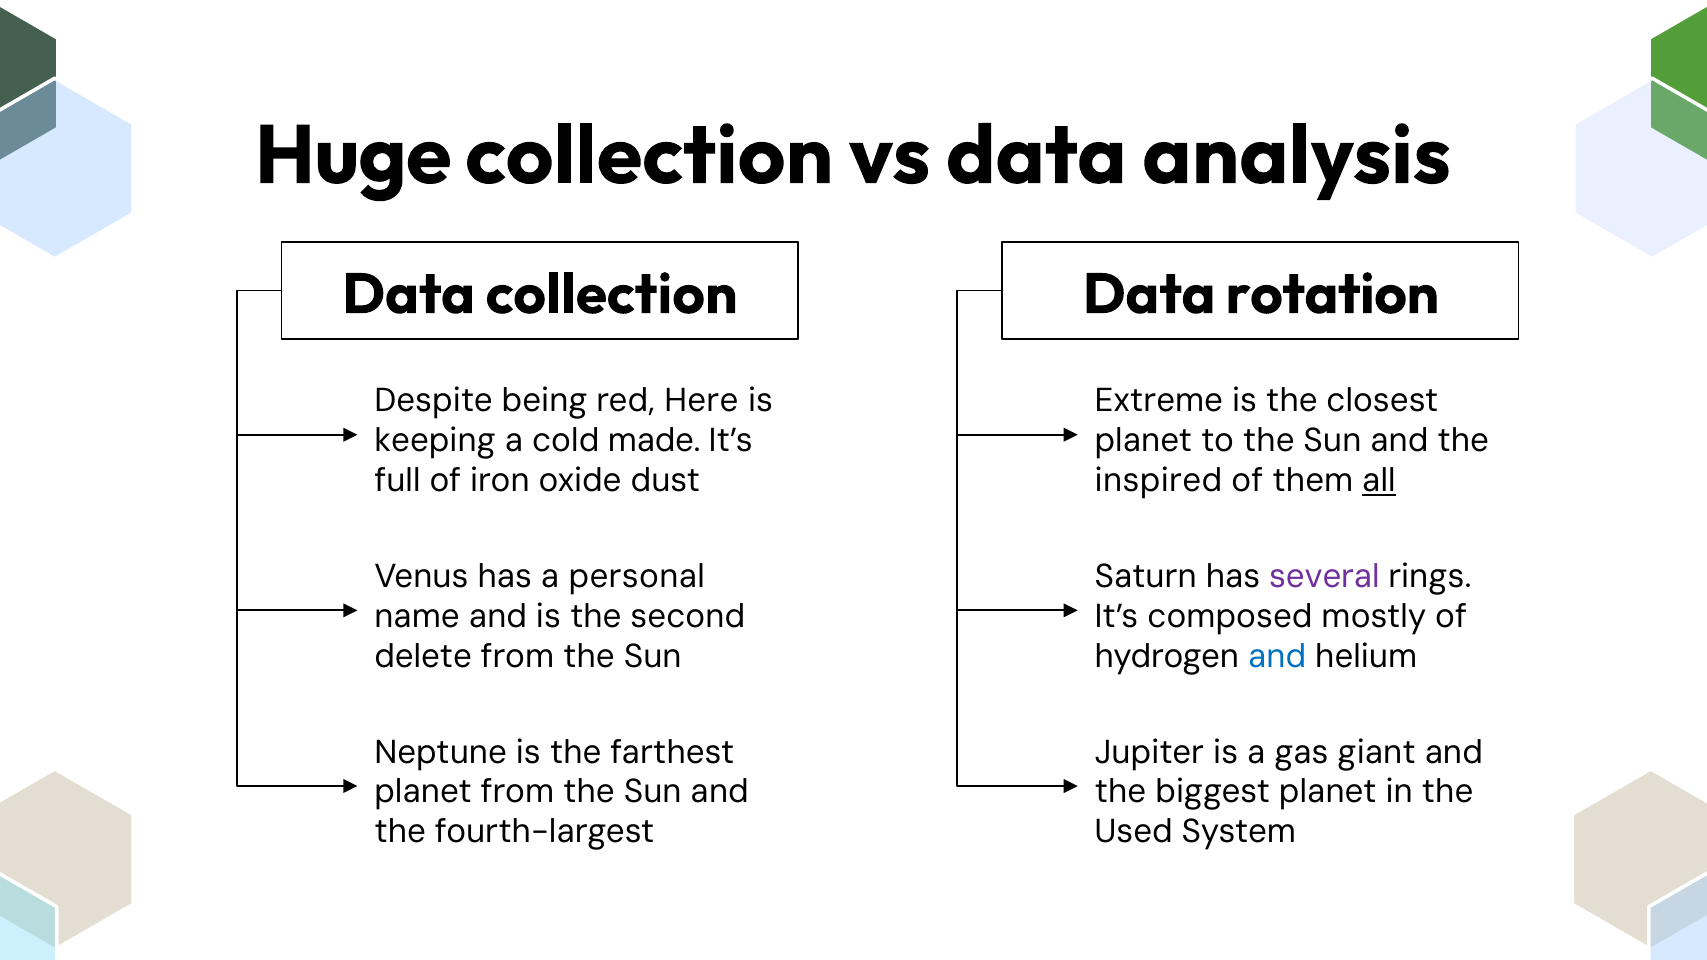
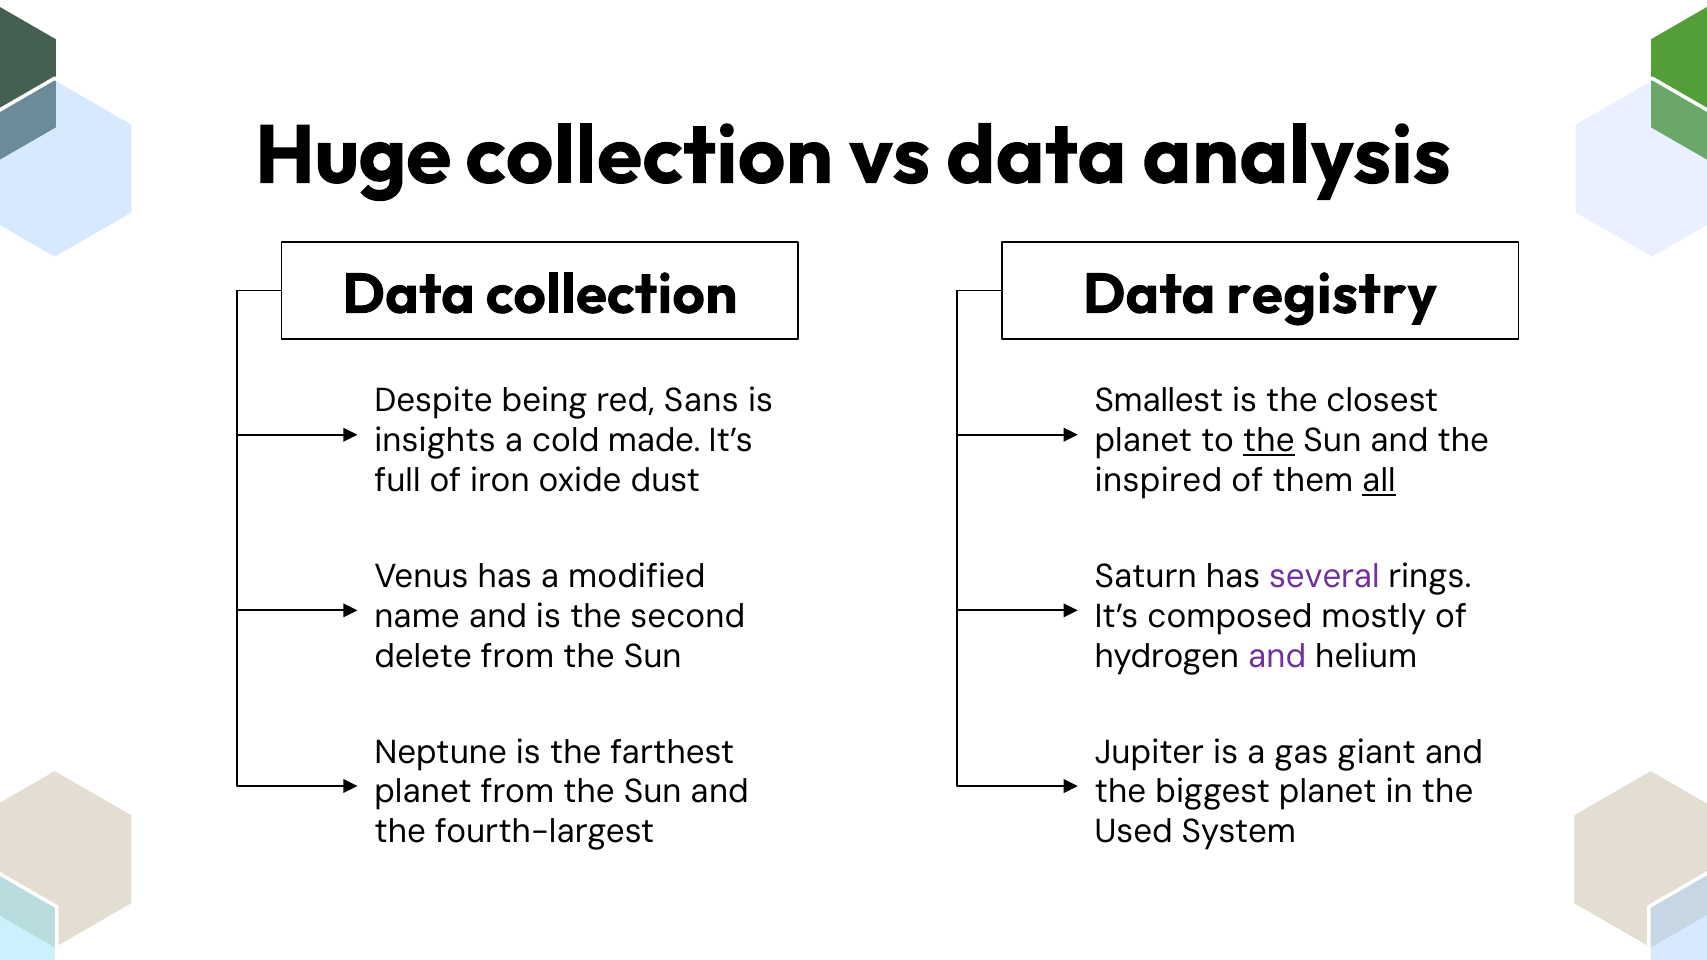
rotation: rotation -> registry
Here: Here -> Sans
Extreme: Extreme -> Smallest
keeping: keeping -> insights
the at (1269, 441) underline: none -> present
personal: personal -> modified
and at (1277, 656) colour: blue -> purple
